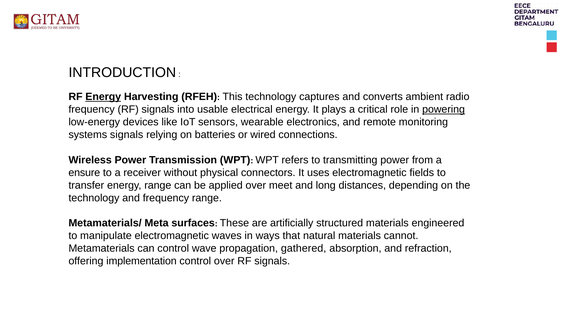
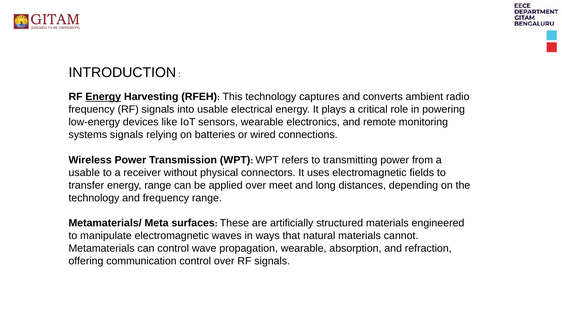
powering underline: present -> none
ensure at (84, 173): ensure -> usable
propagation gathered: gathered -> wearable
implementation: implementation -> communication
